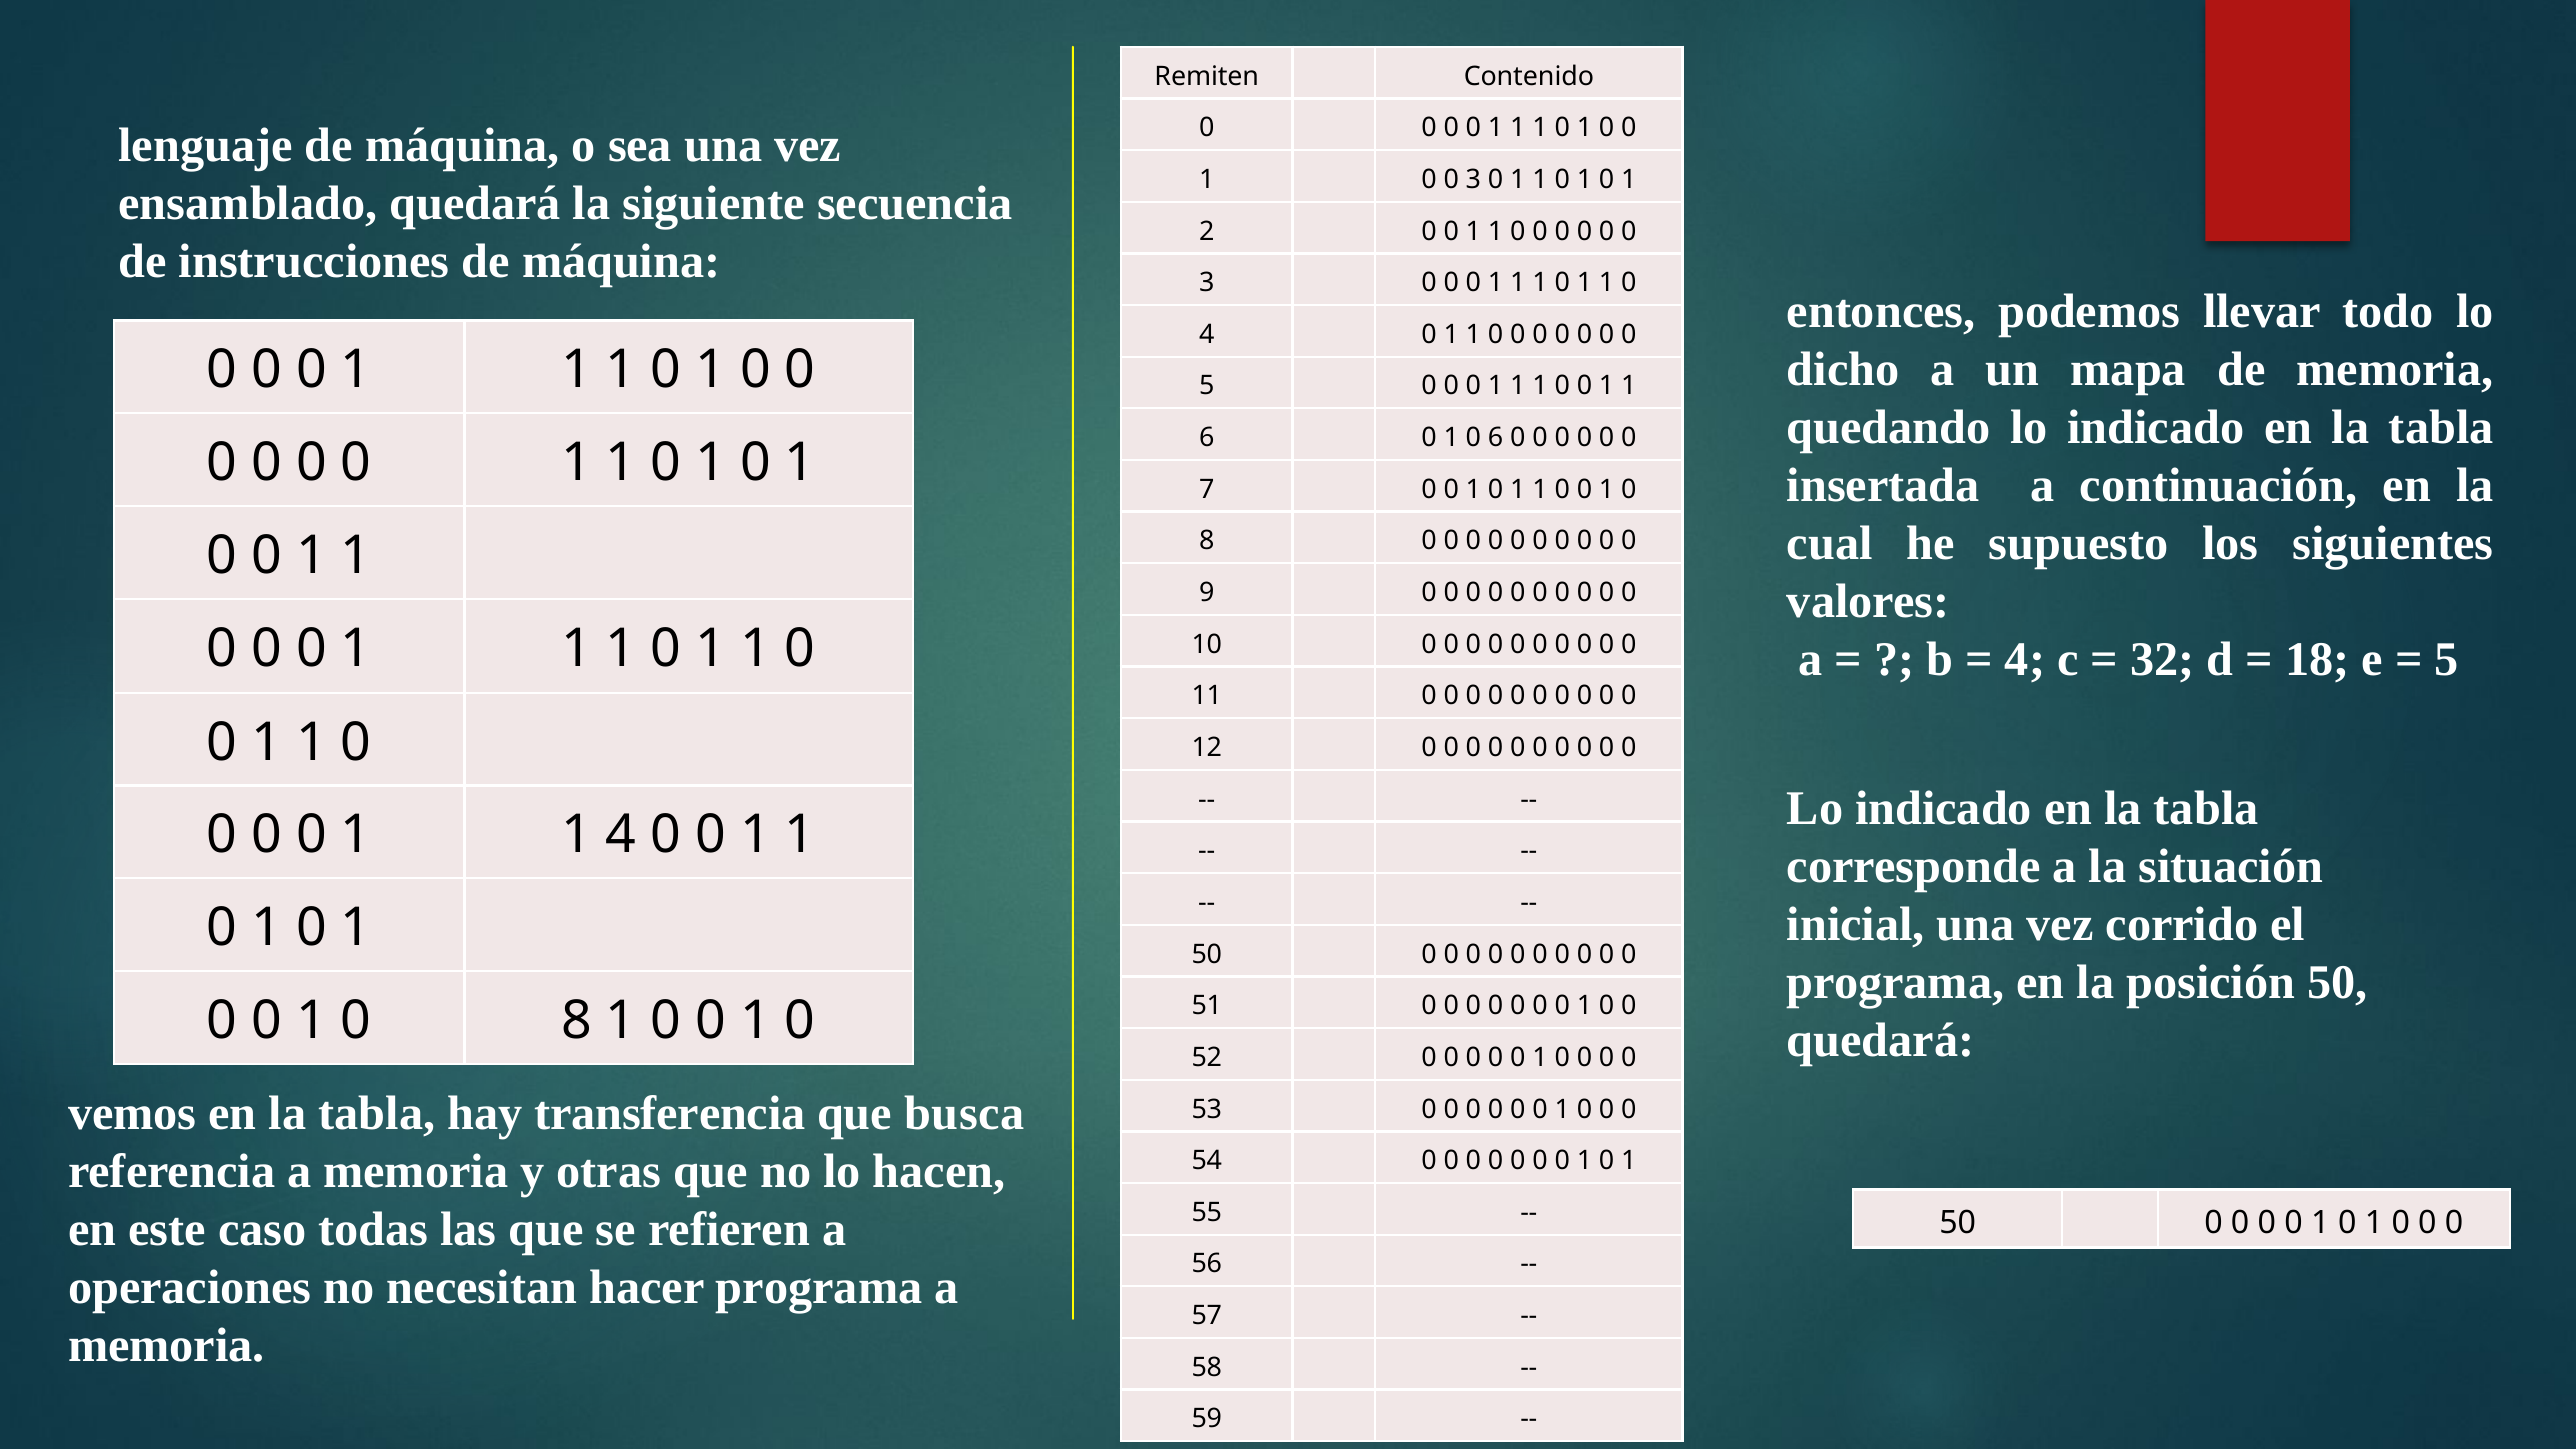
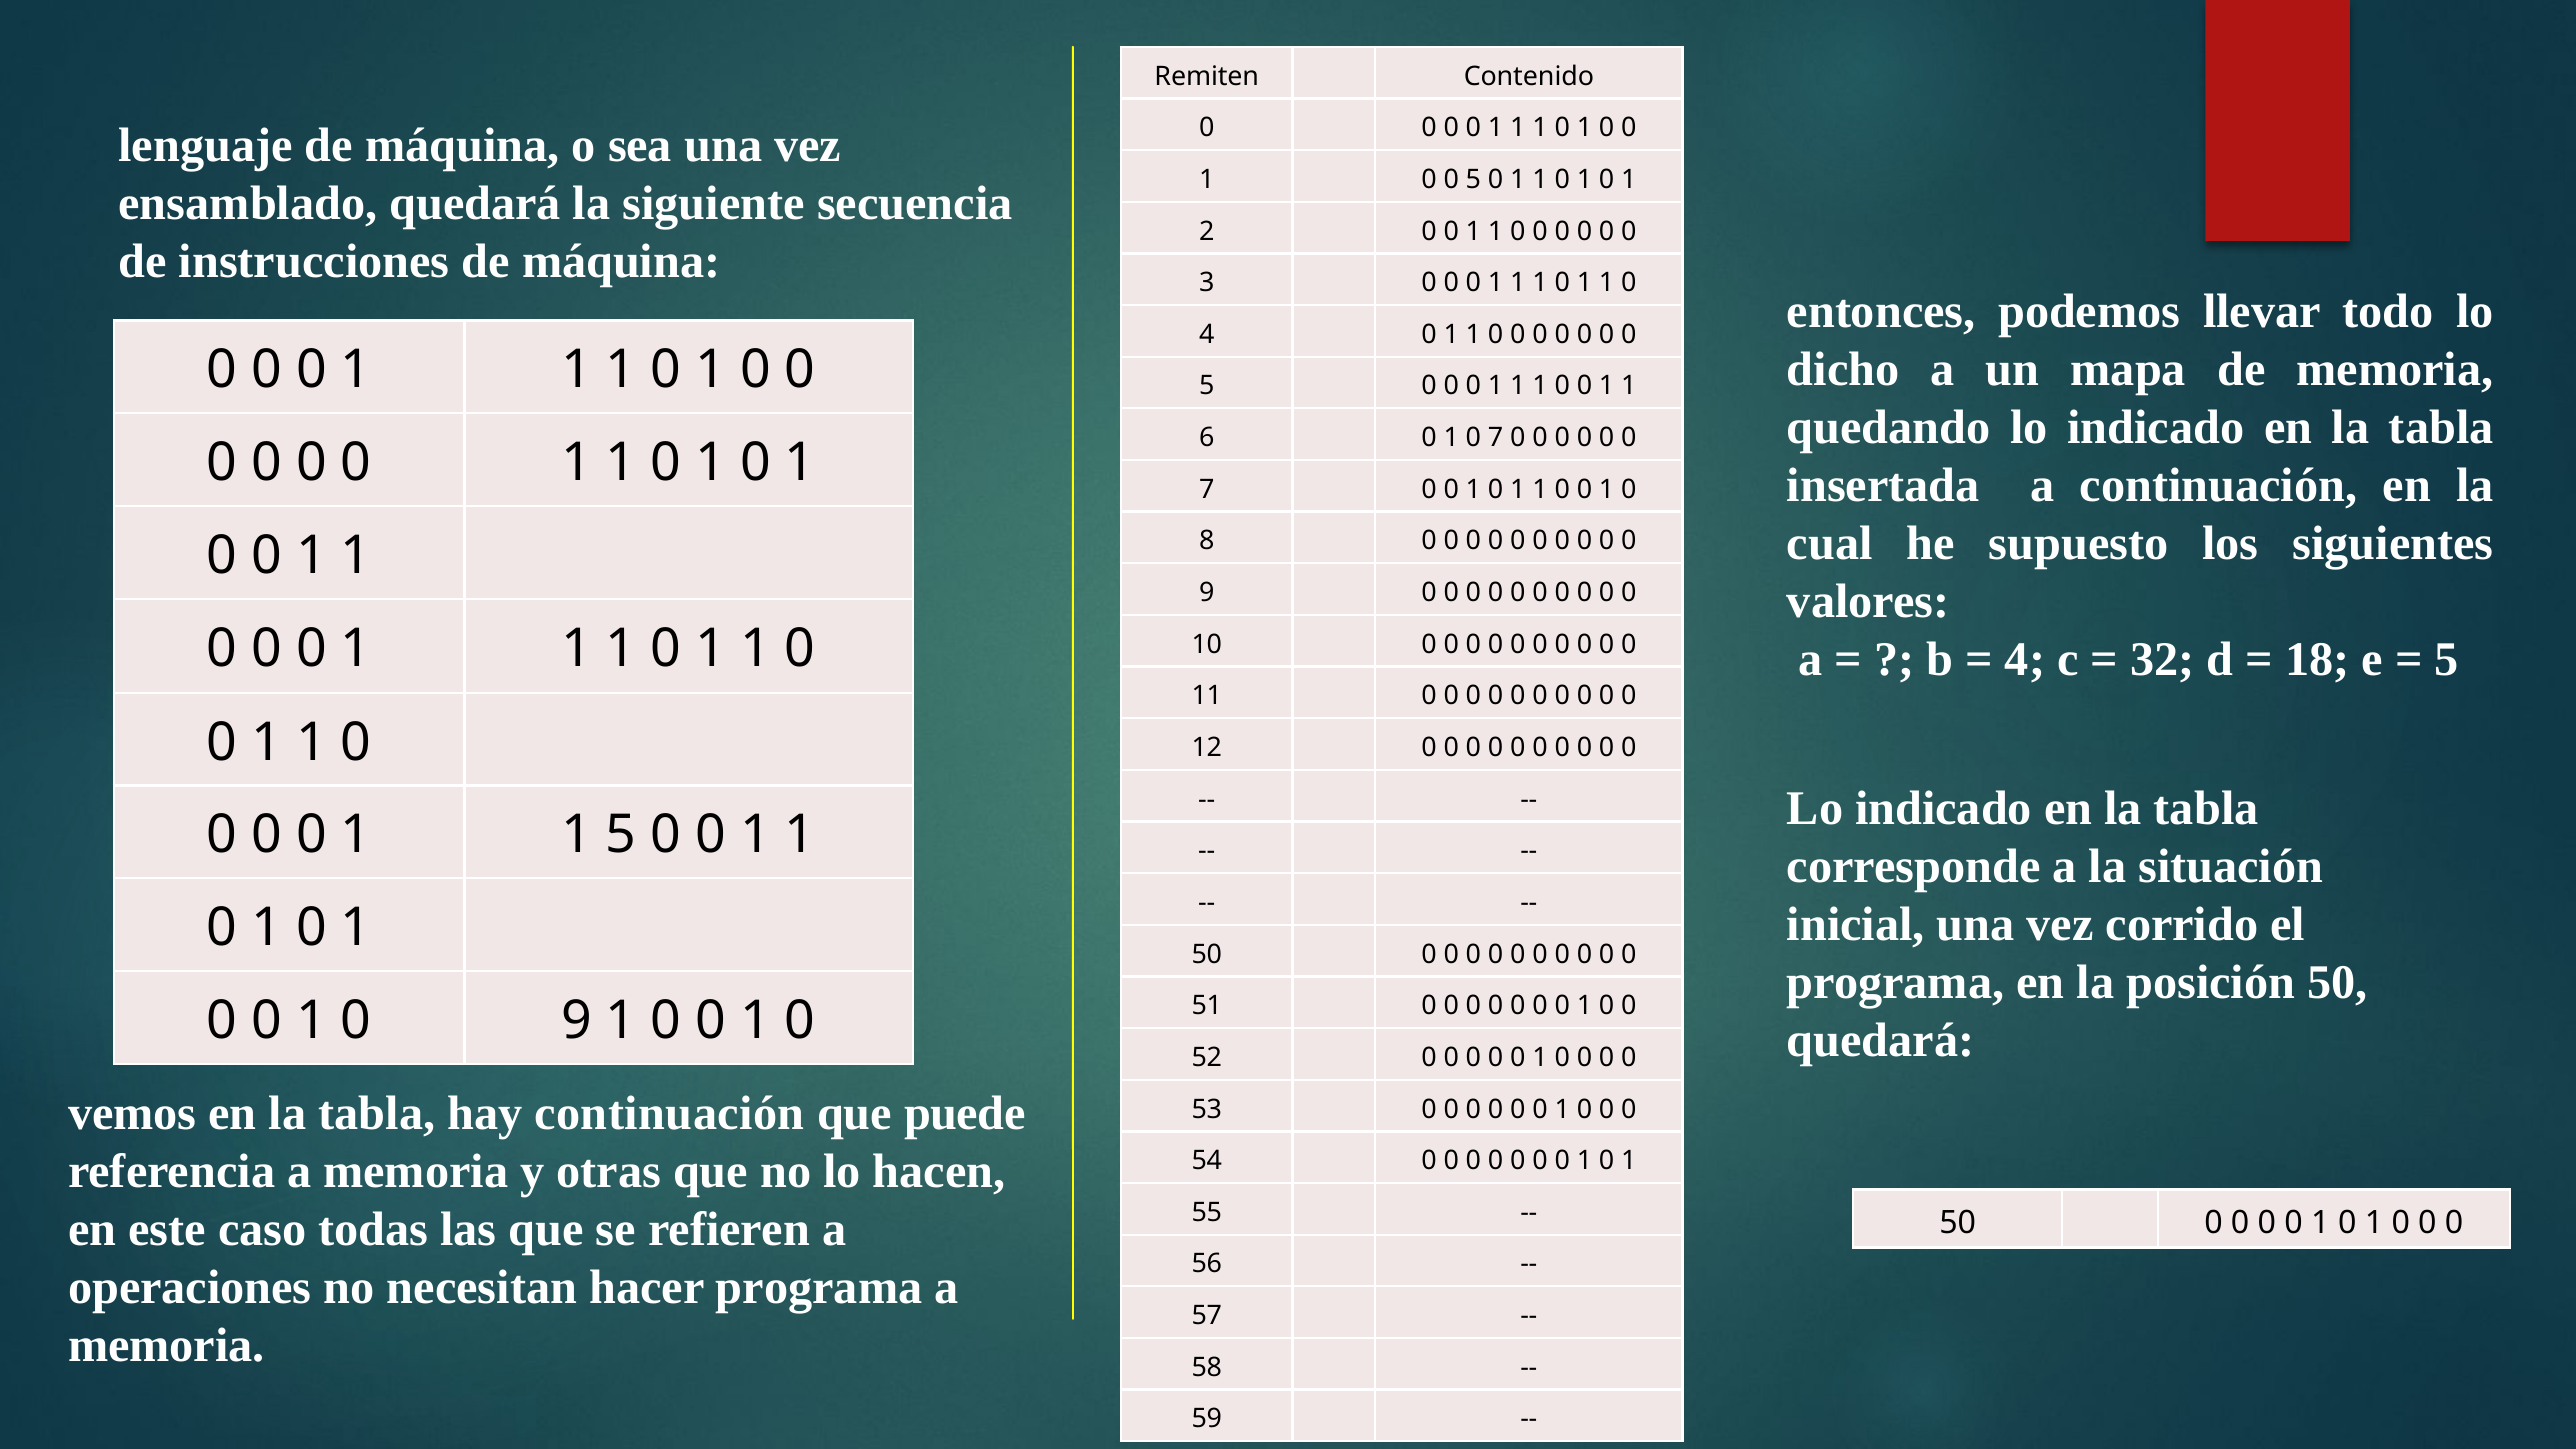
1 0 0 3: 3 -> 5
1 0 6: 6 -> 7
1 4: 4 -> 5
8 at (577, 1021): 8 -> 9
hay transferencia: transferencia -> continuación
busca: busca -> puede
